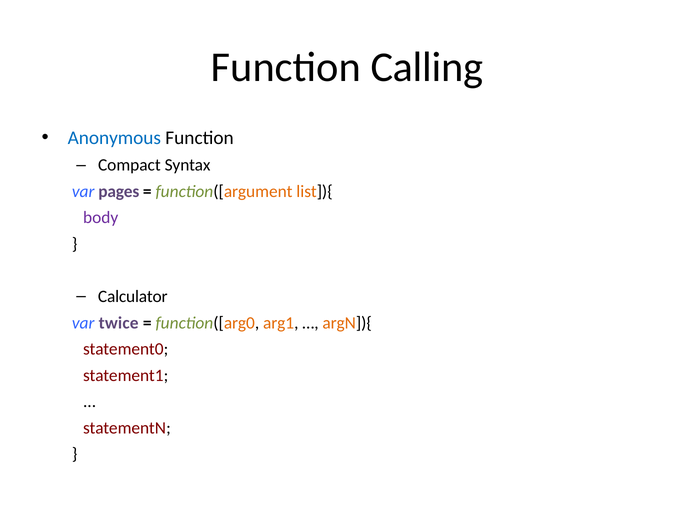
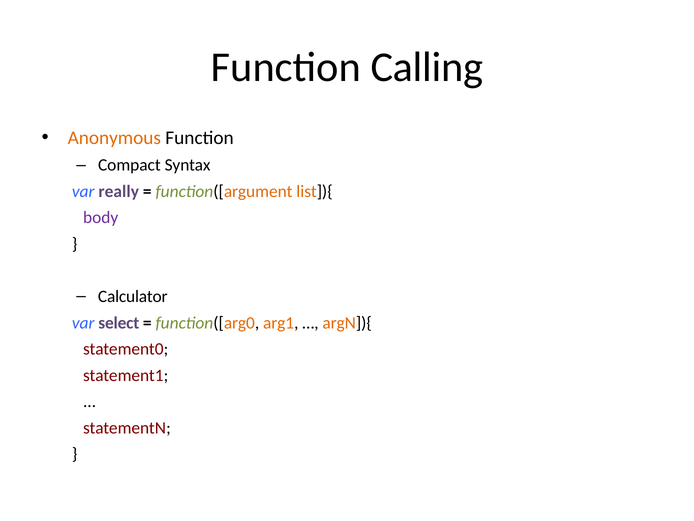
Anonymous colour: blue -> orange
pages: pages -> really
twice: twice -> select
